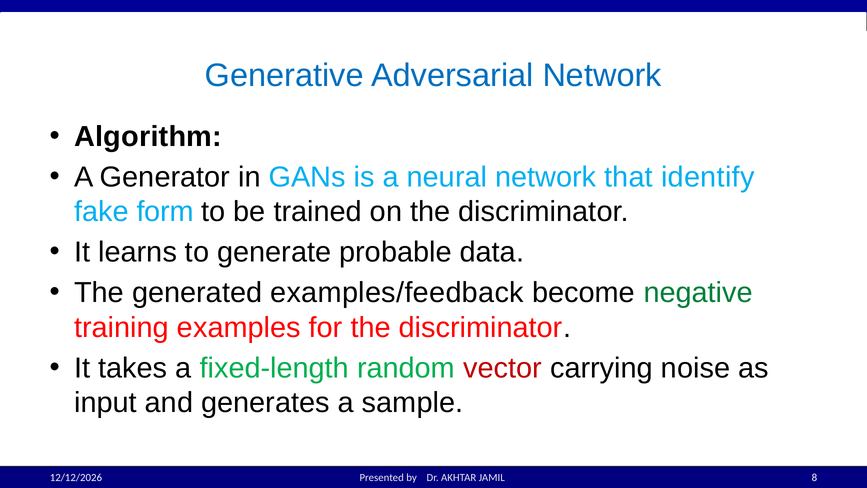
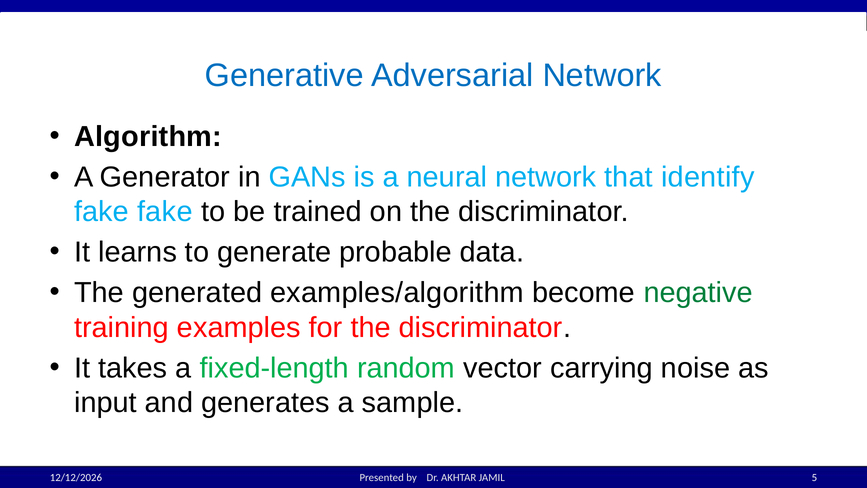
fake form: form -> fake
examples/feedback: examples/feedback -> examples/algorithm
vector colour: red -> black
8: 8 -> 5
